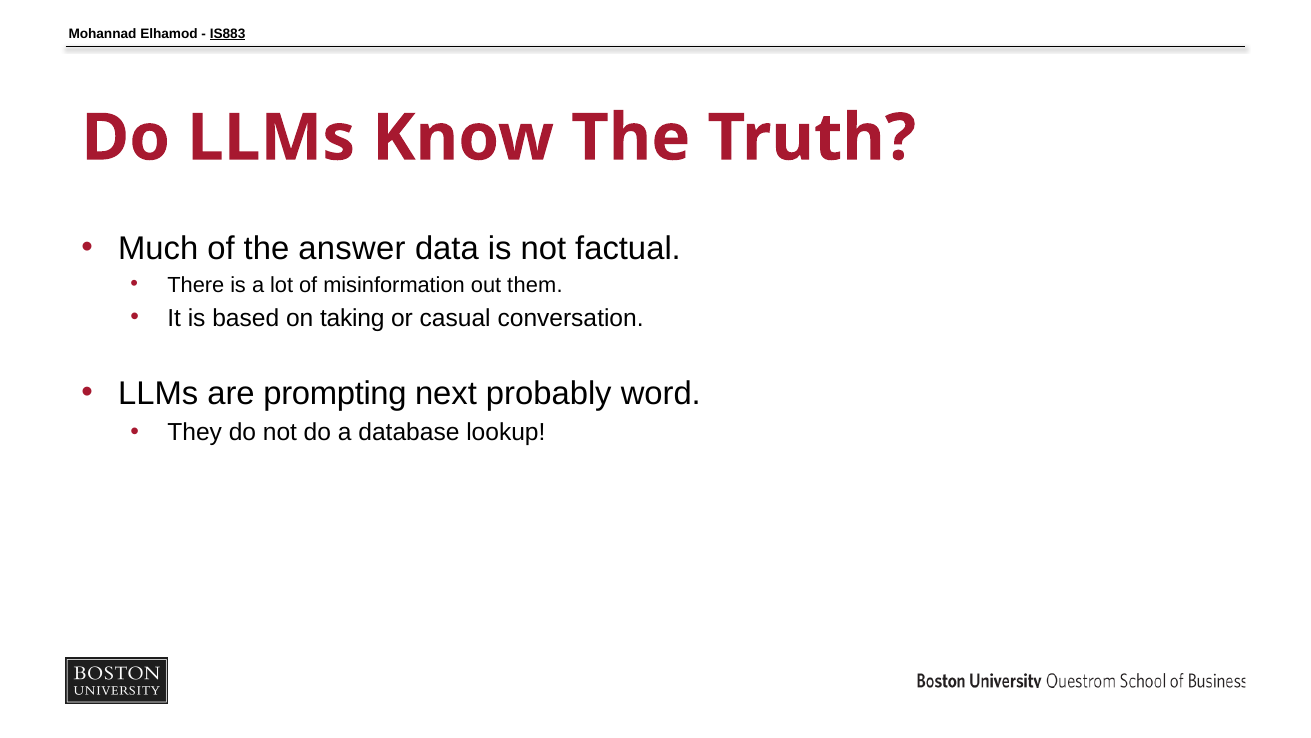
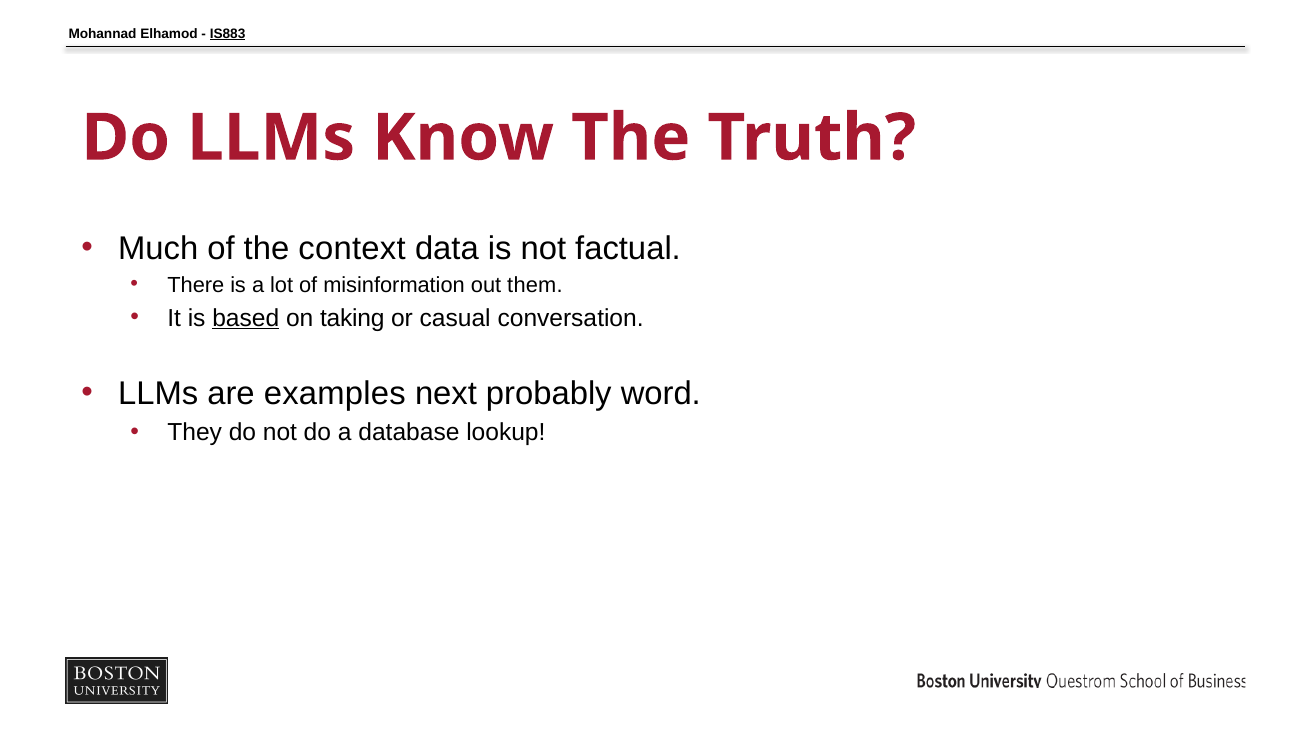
answer: answer -> context
based underline: none -> present
prompting: prompting -> examples
